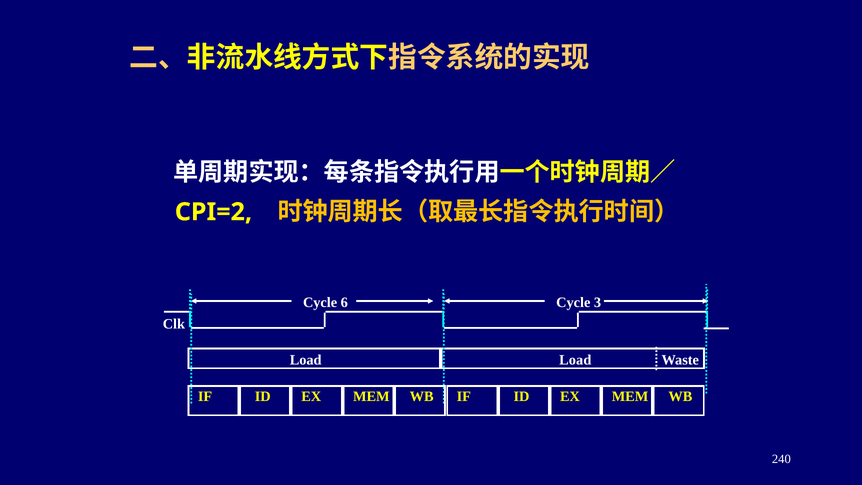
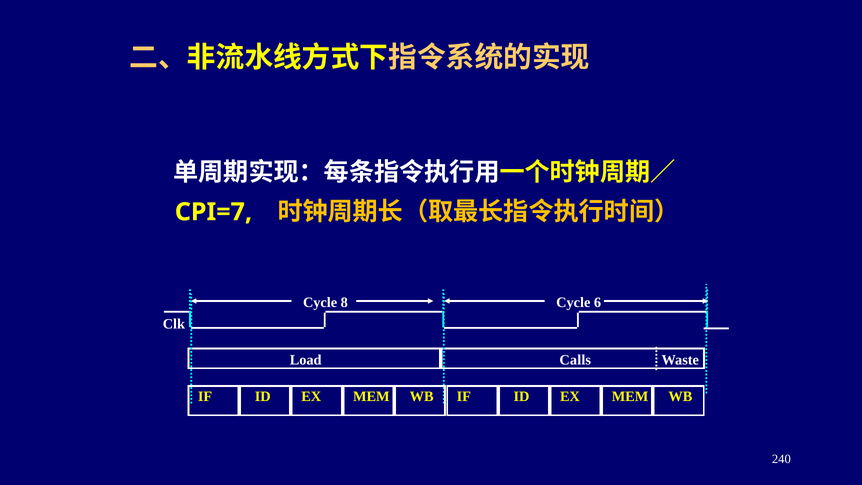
CPI=2: CPI=2 -> CPI=7
6: 6 -> 8
3: 3 -> 6
Load Load: Load -> Calls
